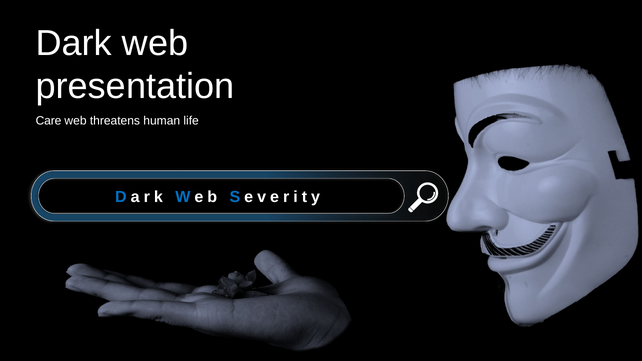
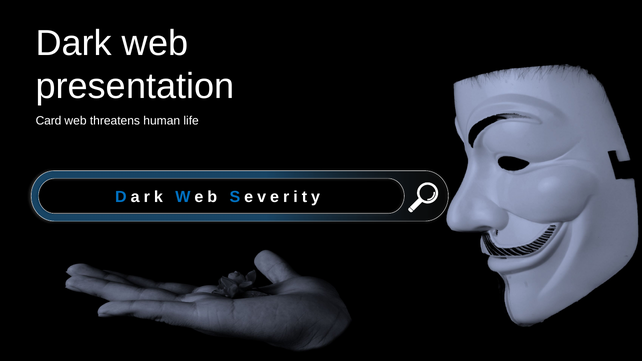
Care: Care -> Card
